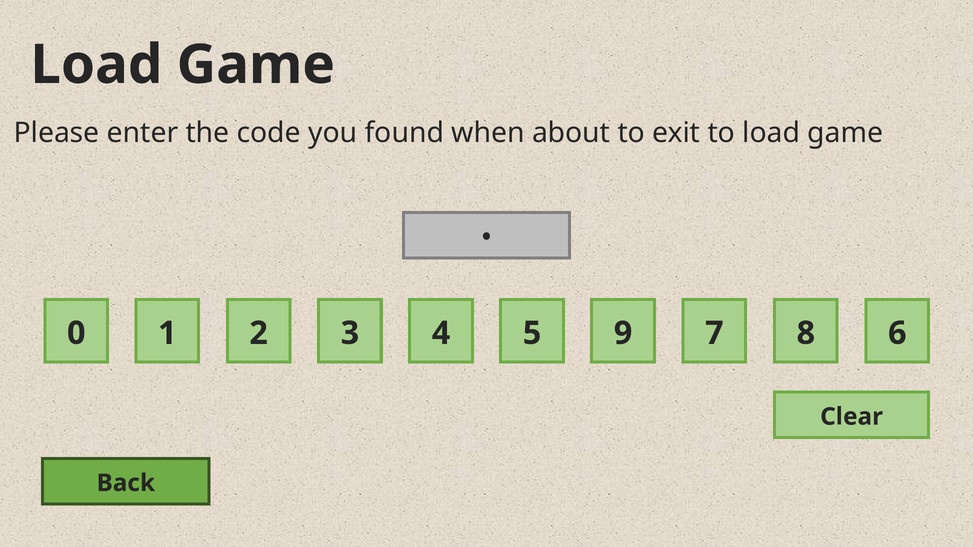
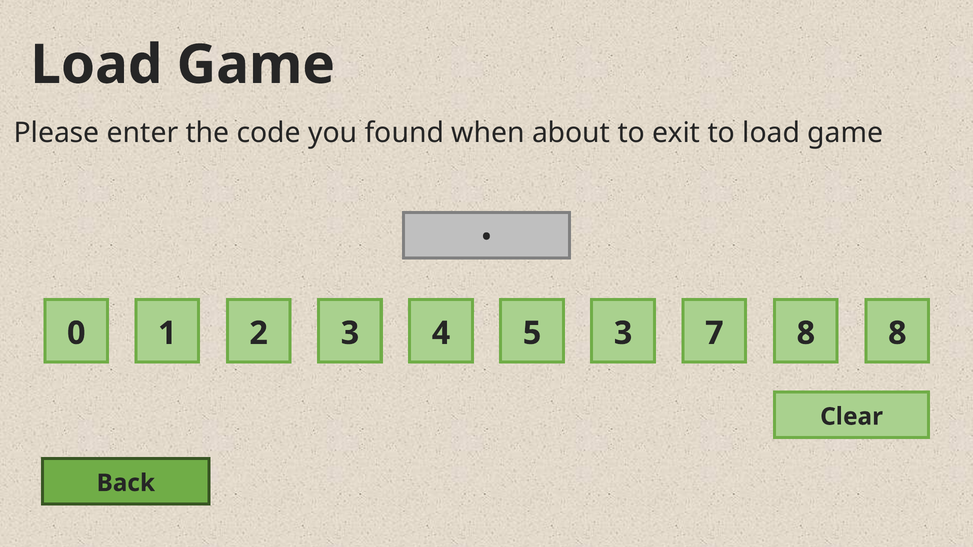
1 9: 9 -> 3
0 6: 6 -> 8
